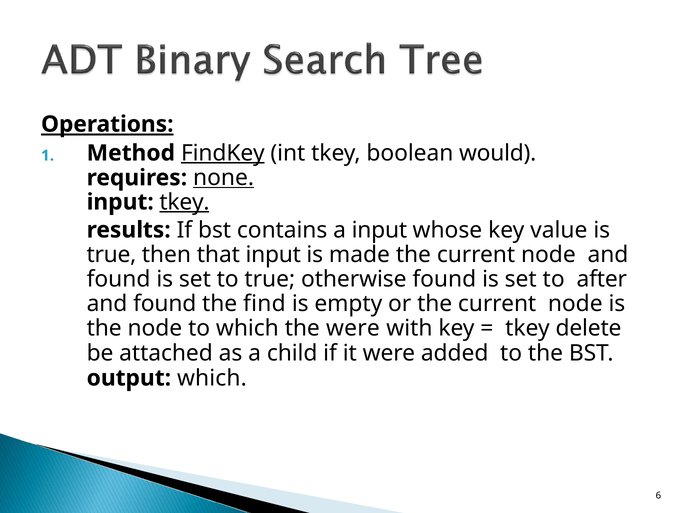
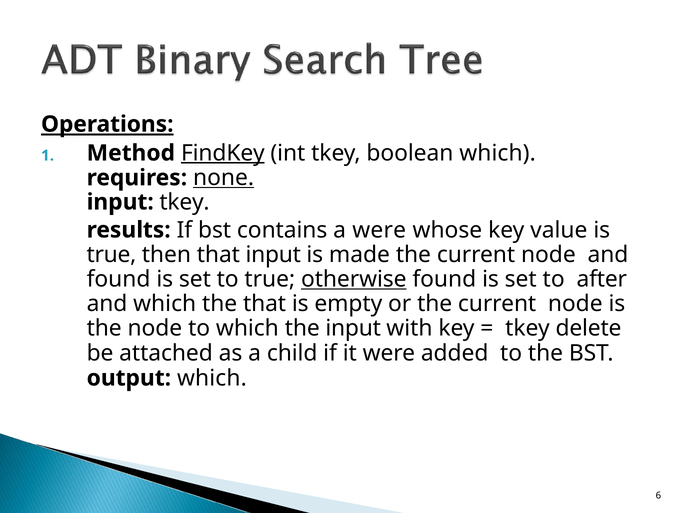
boolean would: would -> which
tkey at (184, 202) underline: present -> none
a input: input -> were
otherwise underline: none -> present
found at (165, 304): found -> which
the find: find -> that
the were: were -> input
